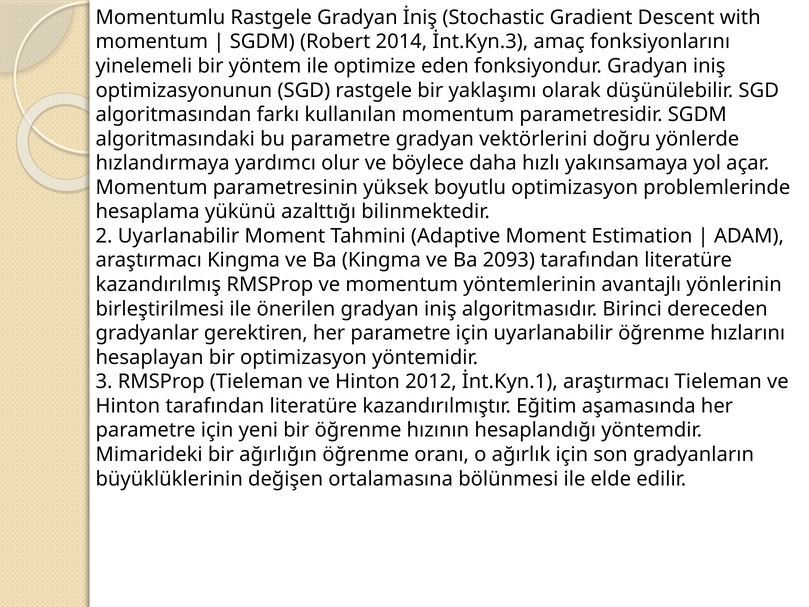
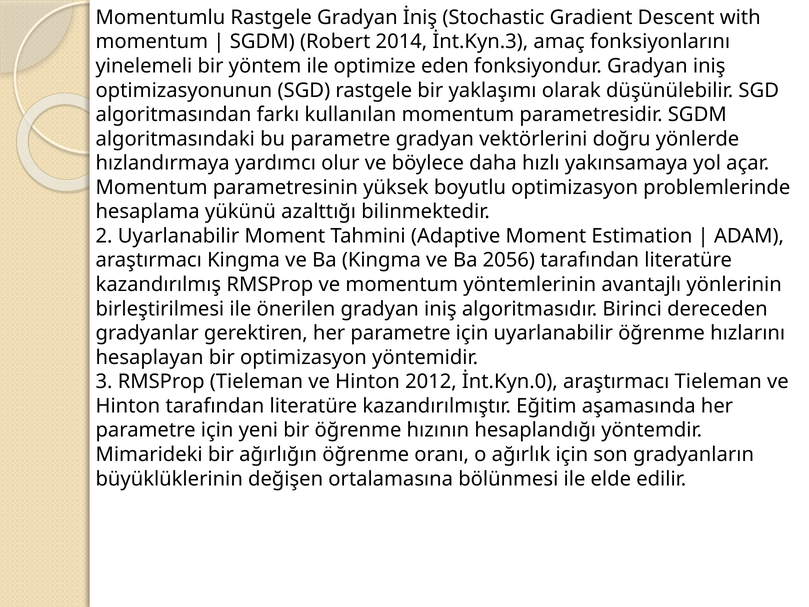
2093: 2093 -> 2056
İnt.Kyn.1: İnt.Kyn.1 -> İnt.Kyn.0
